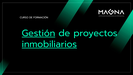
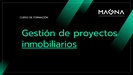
Gestión underline: present -> none
